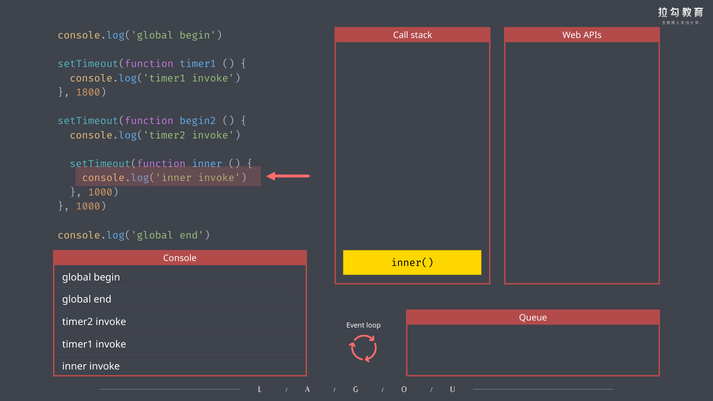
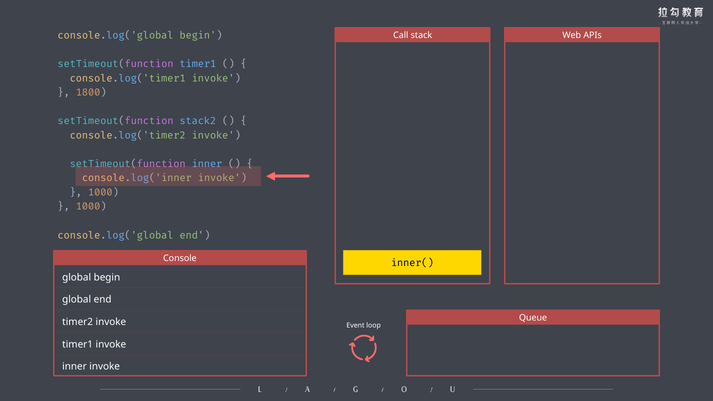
begin2: begin2 -> stack2
